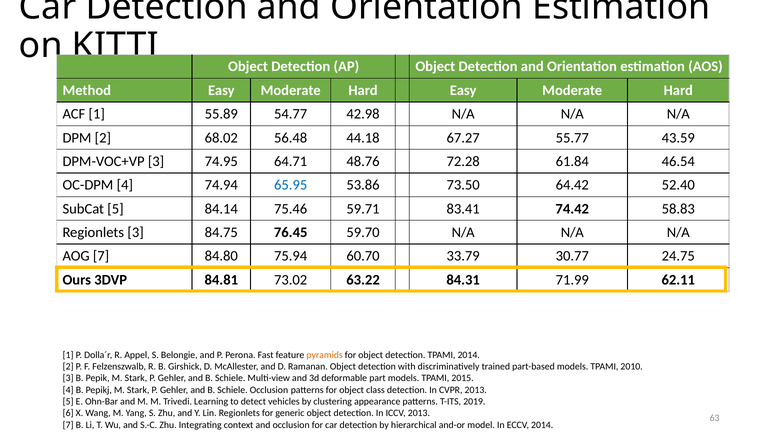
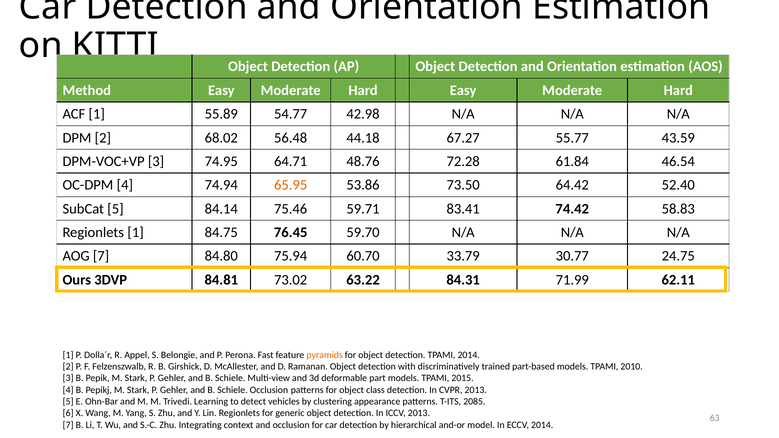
65.95 colour: blue -> orange
Regionlets 3: 3 -> 1
2019: 2019 -> 2085
